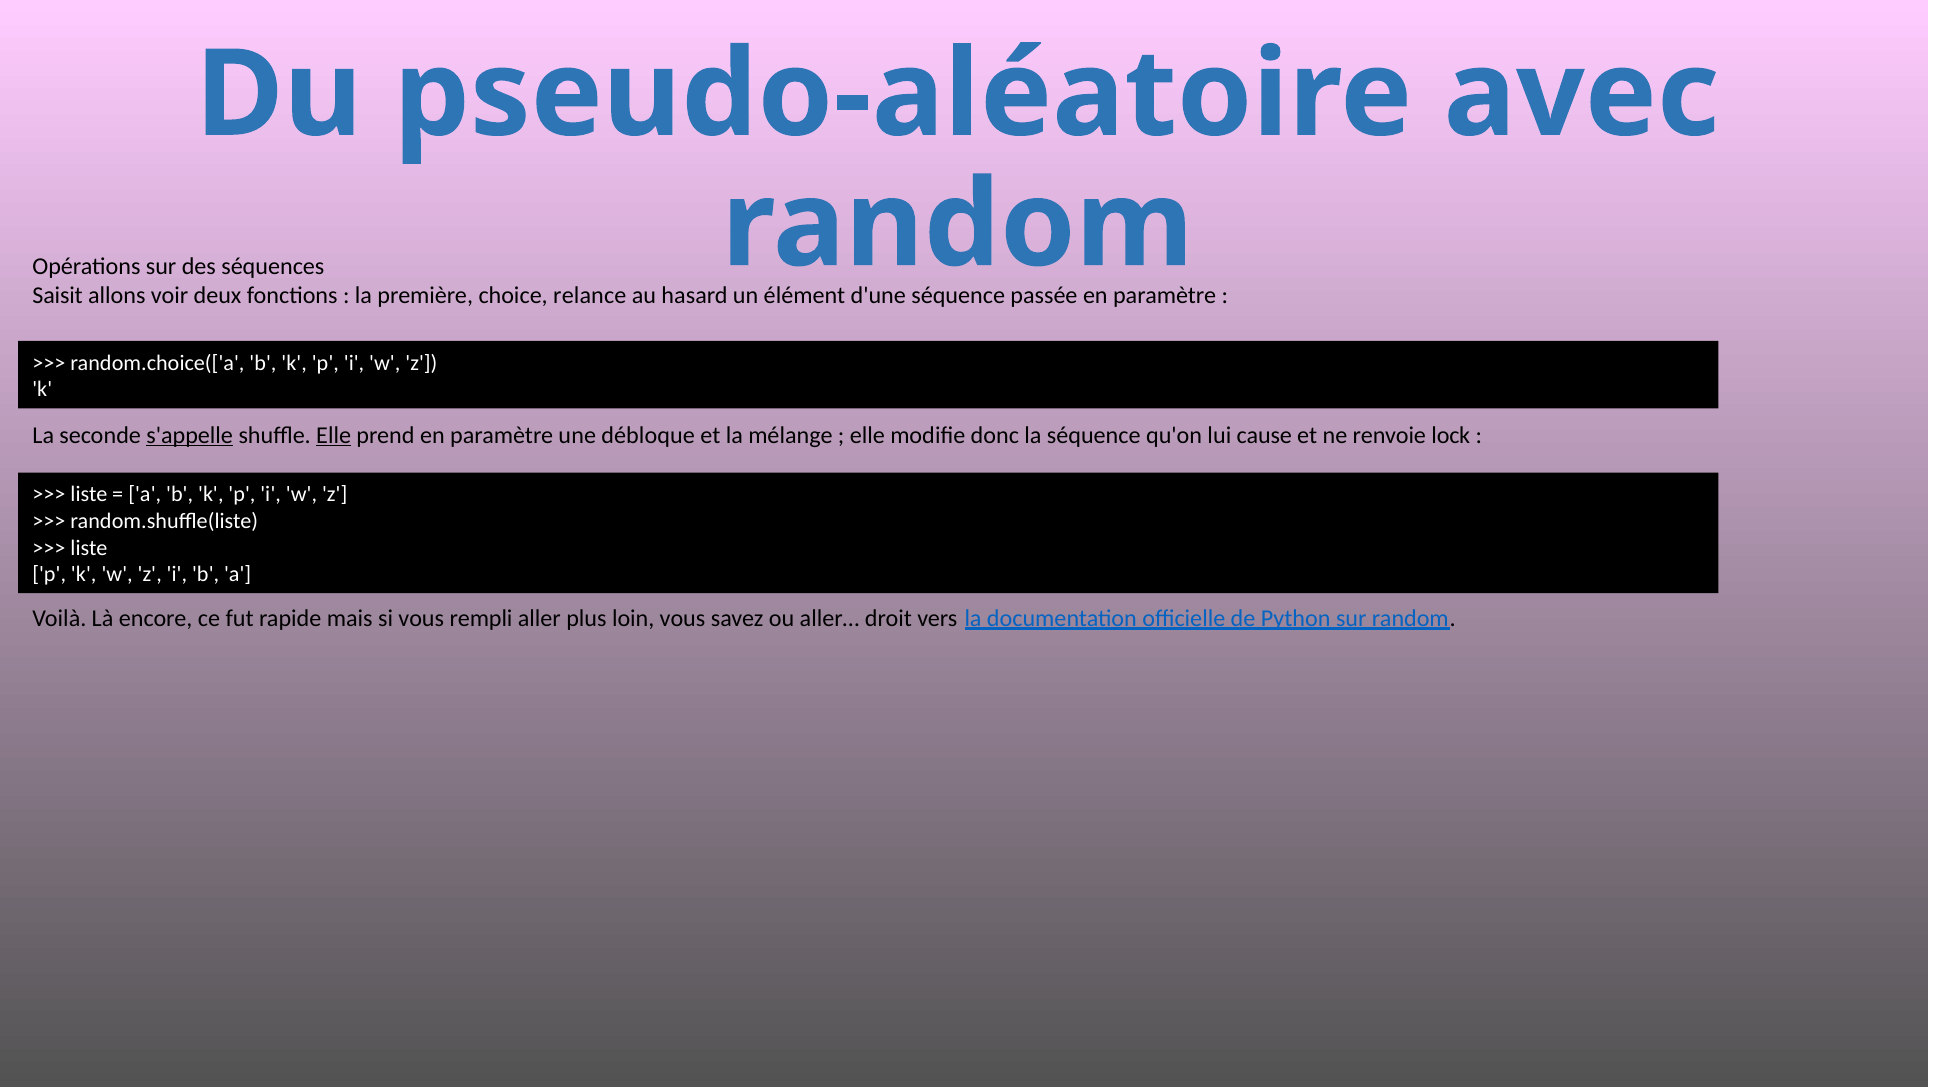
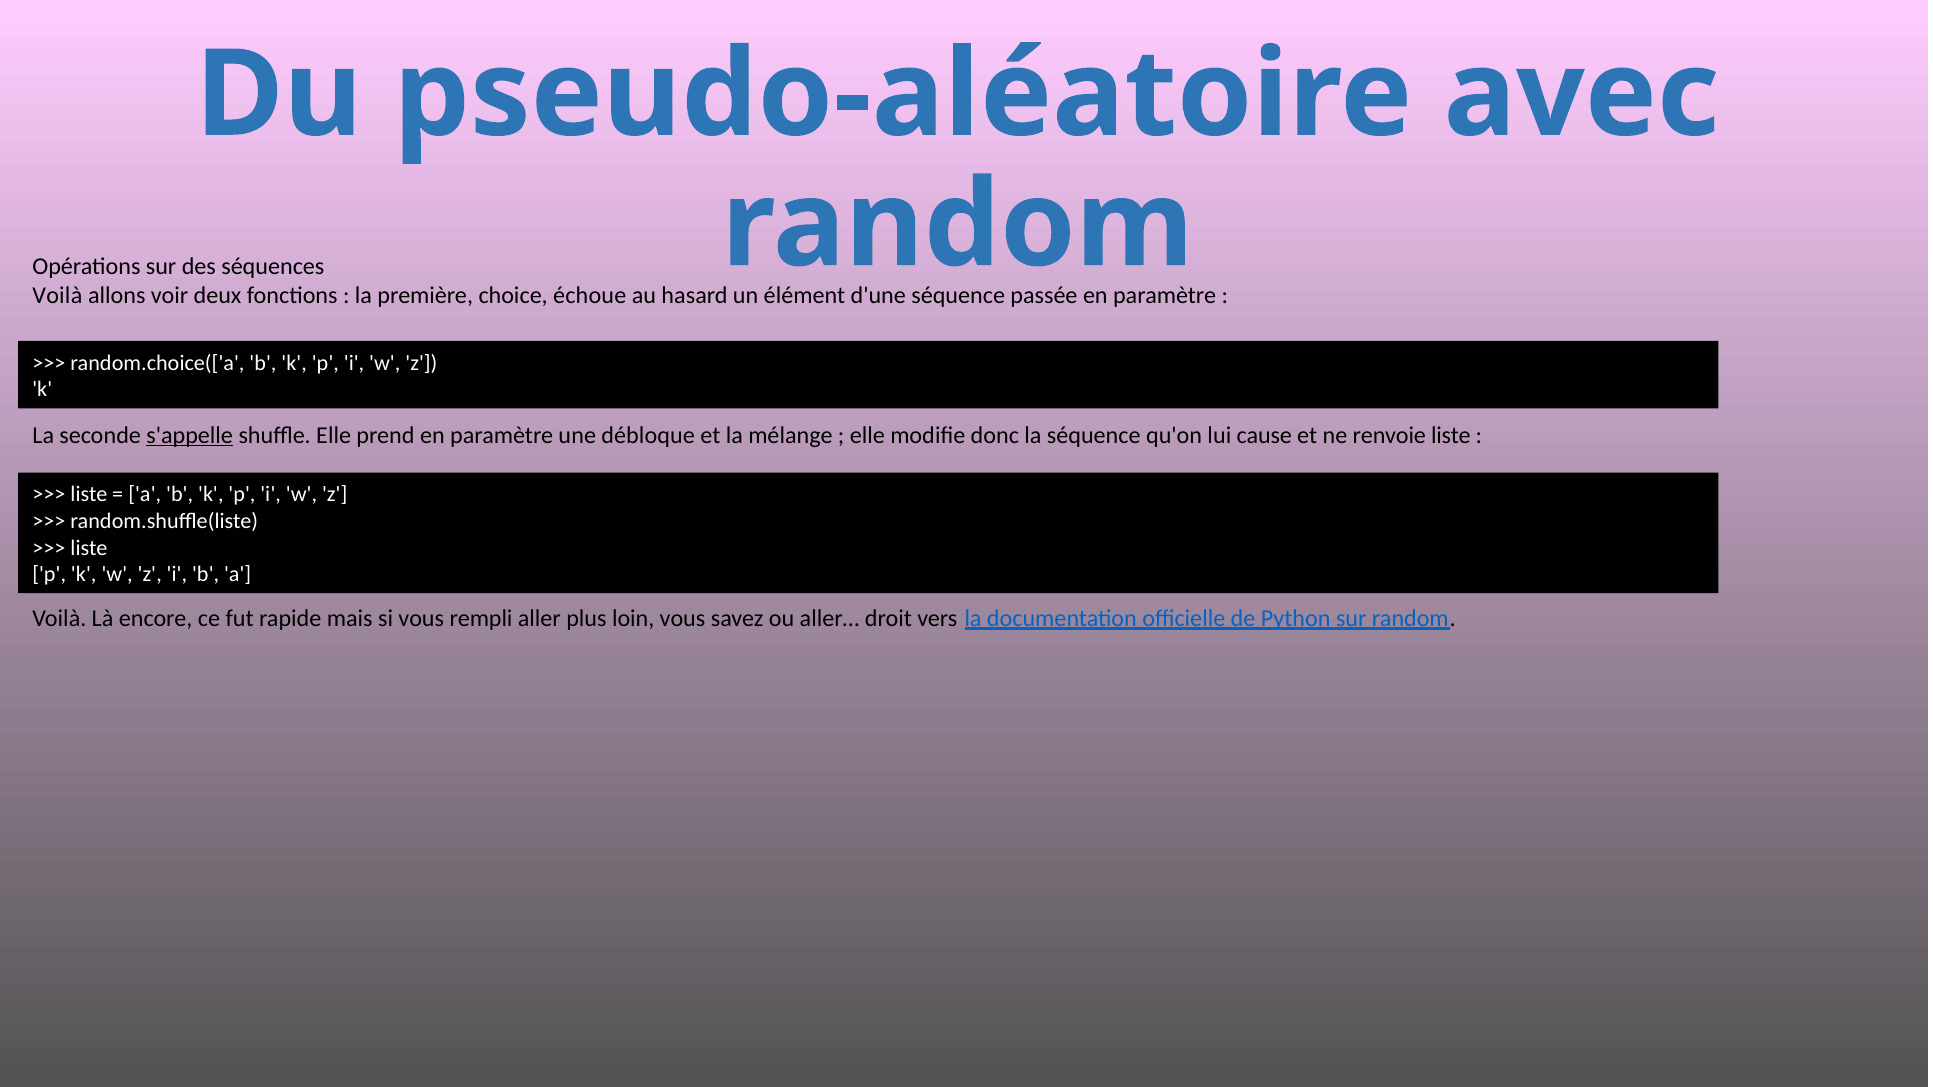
Saisit at (58, 296): Saisit -> Voilà
relance: relance -> échoue
Elle at (334, 435) underline: present -> none
renvoie lock: lock -> liste
